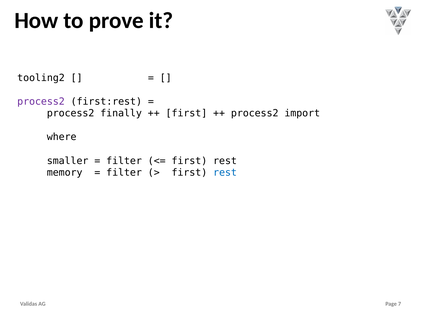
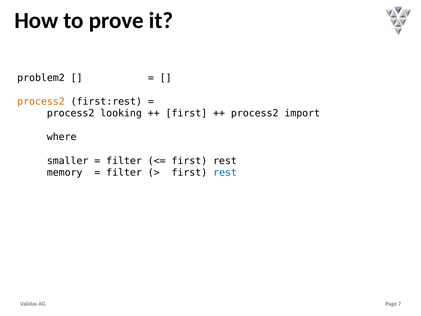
tooling2: tooling2 -> problem2
process2 at (41, 101) colour: purple -> orange
finally: finally -> looking
